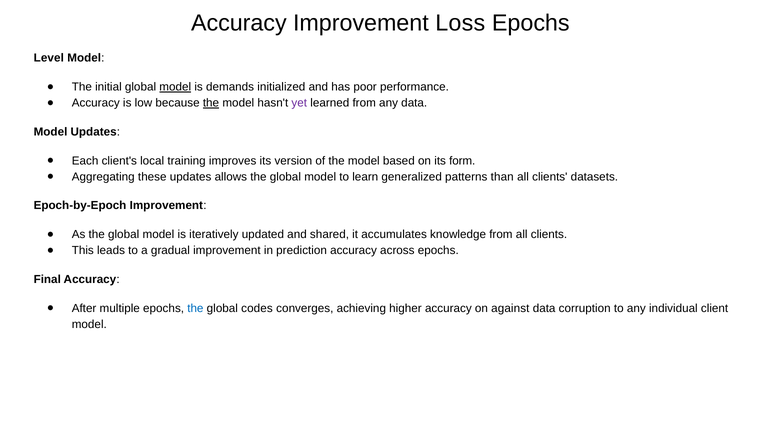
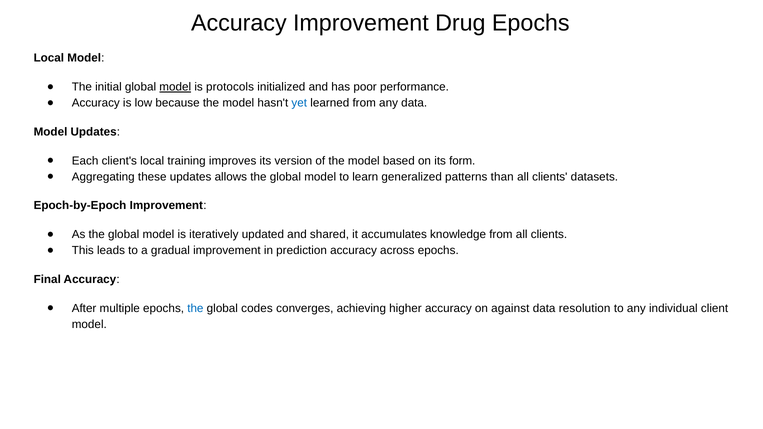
Loss: Loss -> Drug
Level at (49, 58): Level -> Local
demands: demands -> protocols
the at (211, 103) underline: present -> none
yet colour: purple -> blue
corruption: corruption -> resolution
